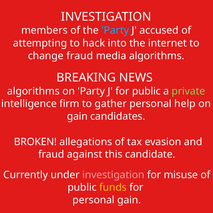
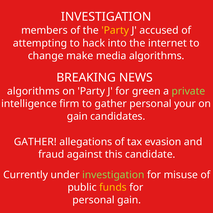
Party at (115, 30) colour: light blue -> yellow
change fraud: fraud -> make
for public: public -> green
help: help -> your
BROKEN at (35, 142): BROKEN -> GATHER
investigation at (113, 175) colour: pink -> light green
